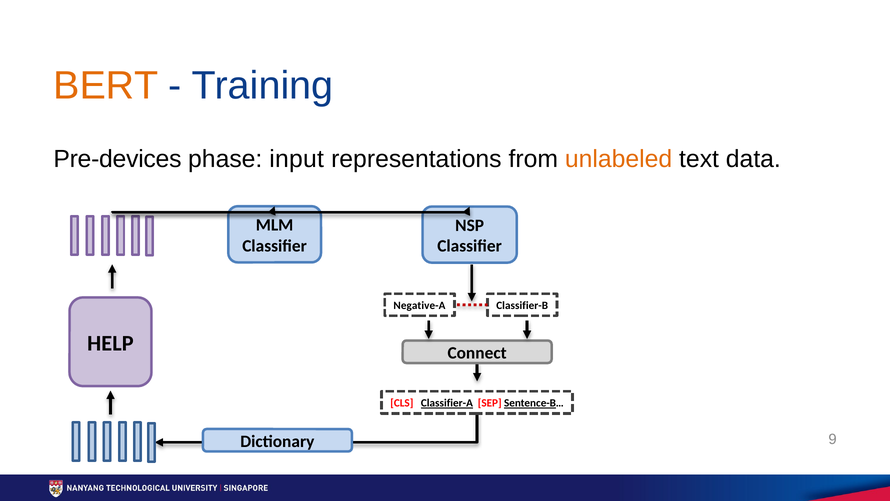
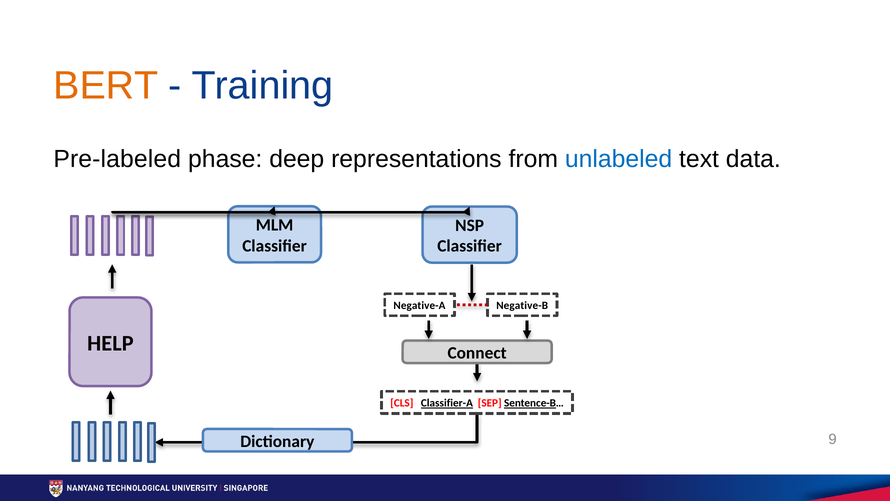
Pre-devices: Pre-devices -> Pre-labeled
input: input -> deep
unlabeled colour: orange -> blue
Classifier-B: Classifier-B -> Negative-B
